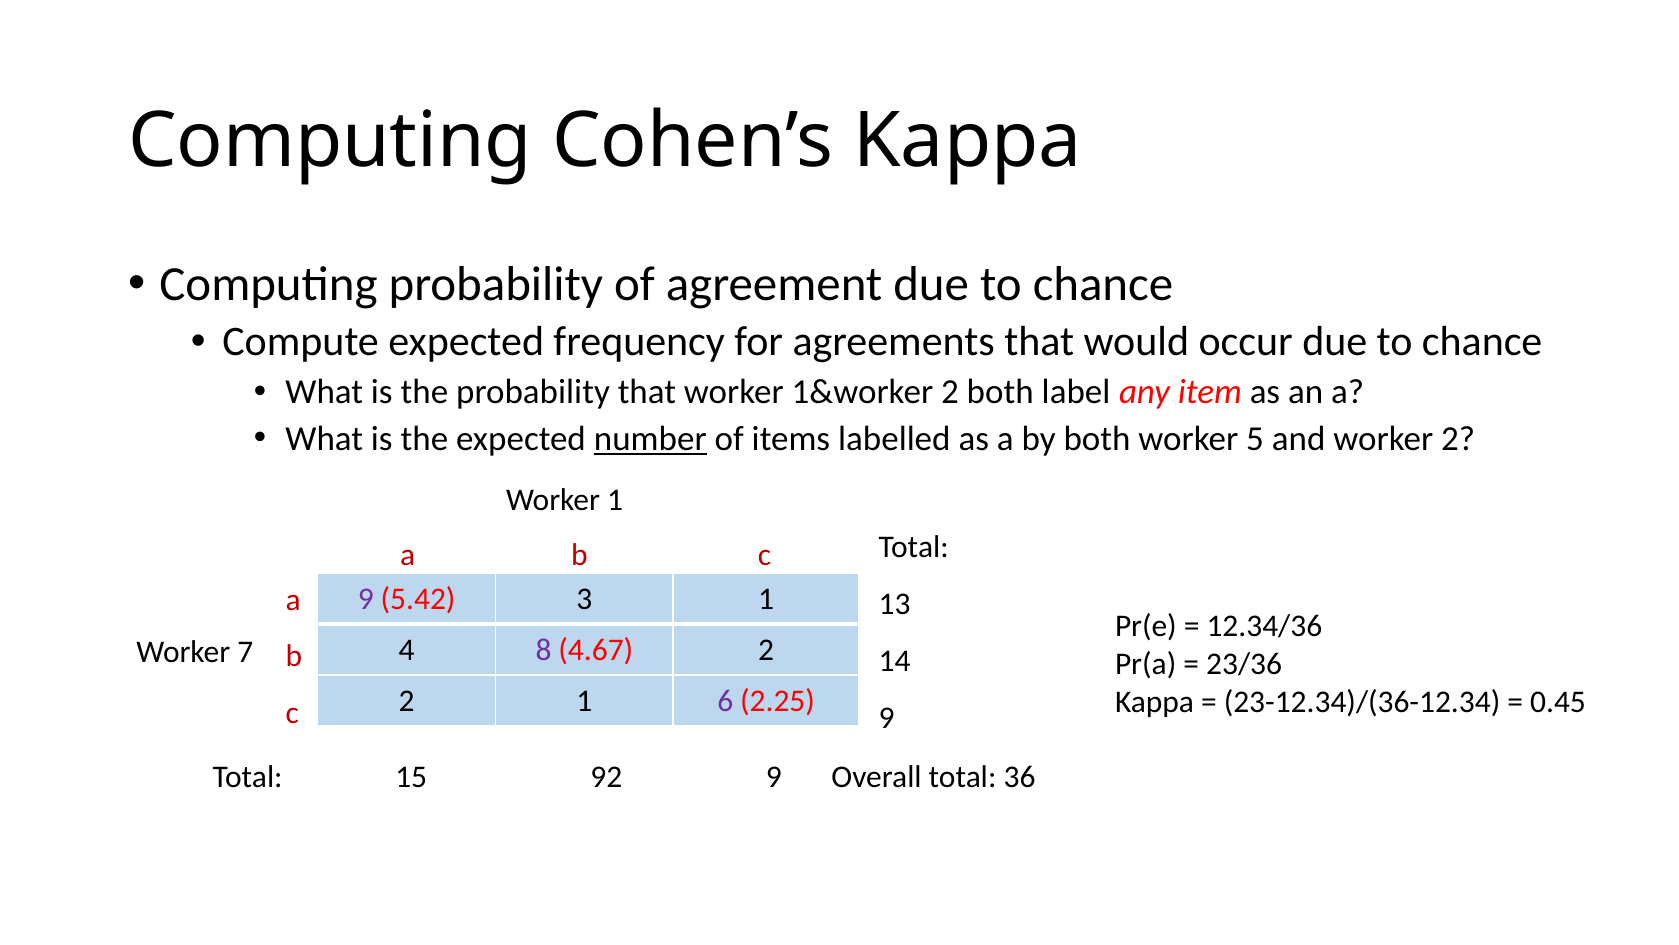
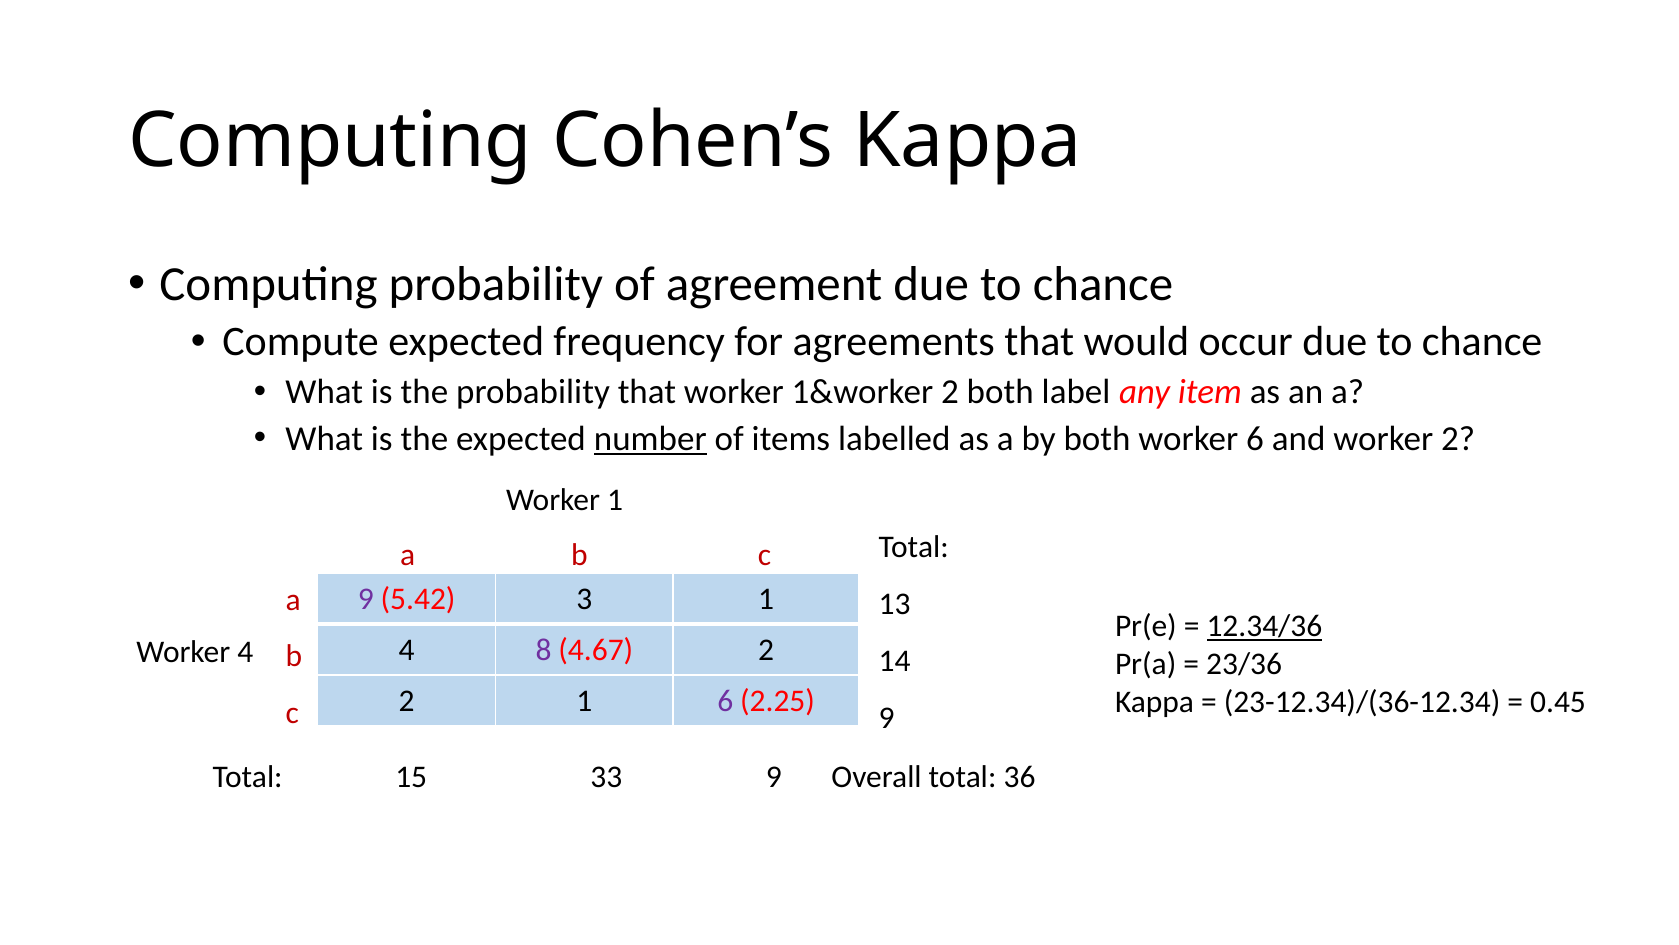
worker 5: 5 -> 6
12.34/36 underline: none -> present
Worker 7: 7 -> 4
92: 92 -> 33
